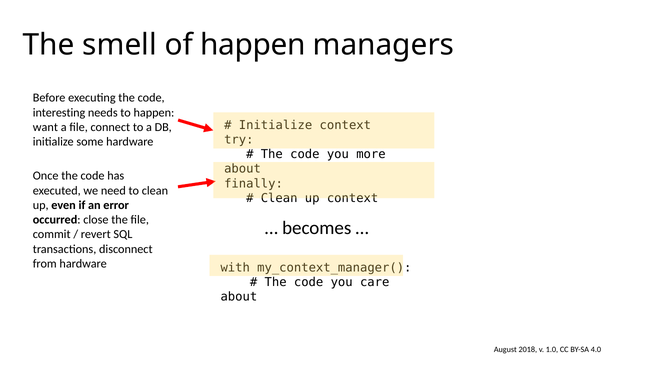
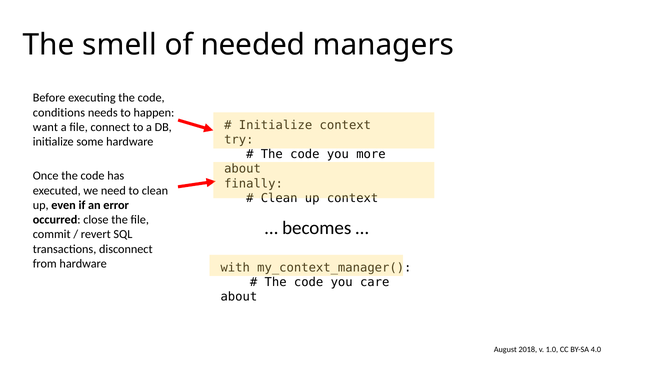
of happen: happen -> needed
interesting: interesting -> conditions
